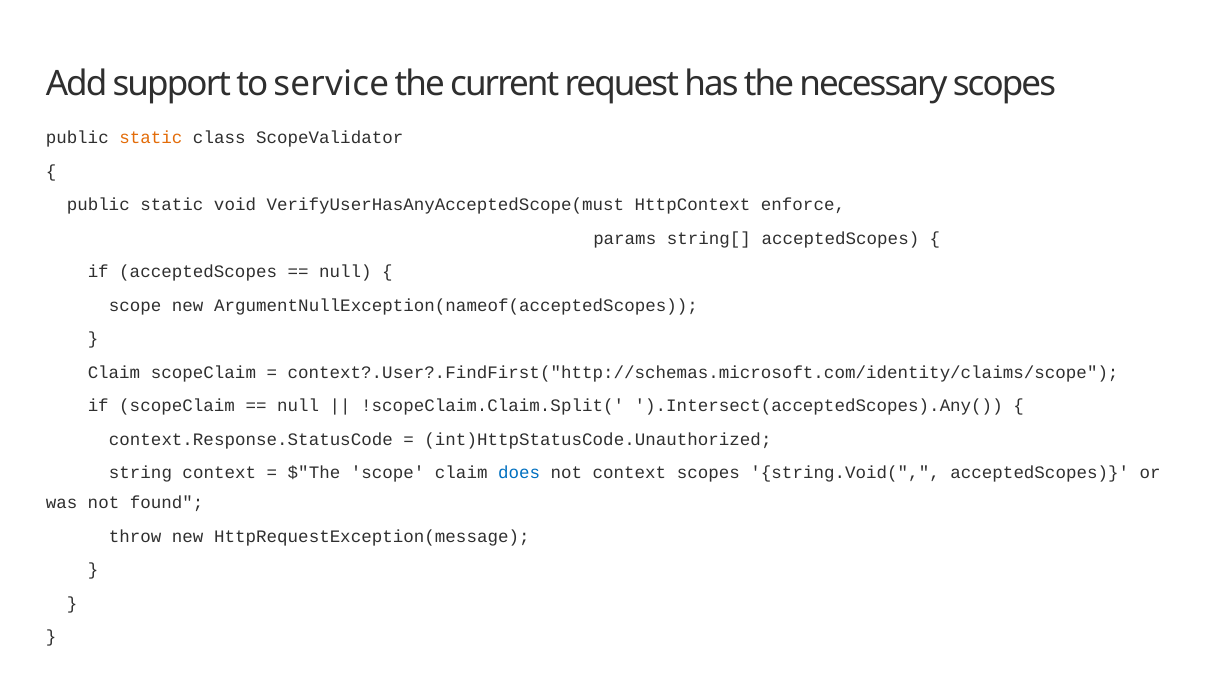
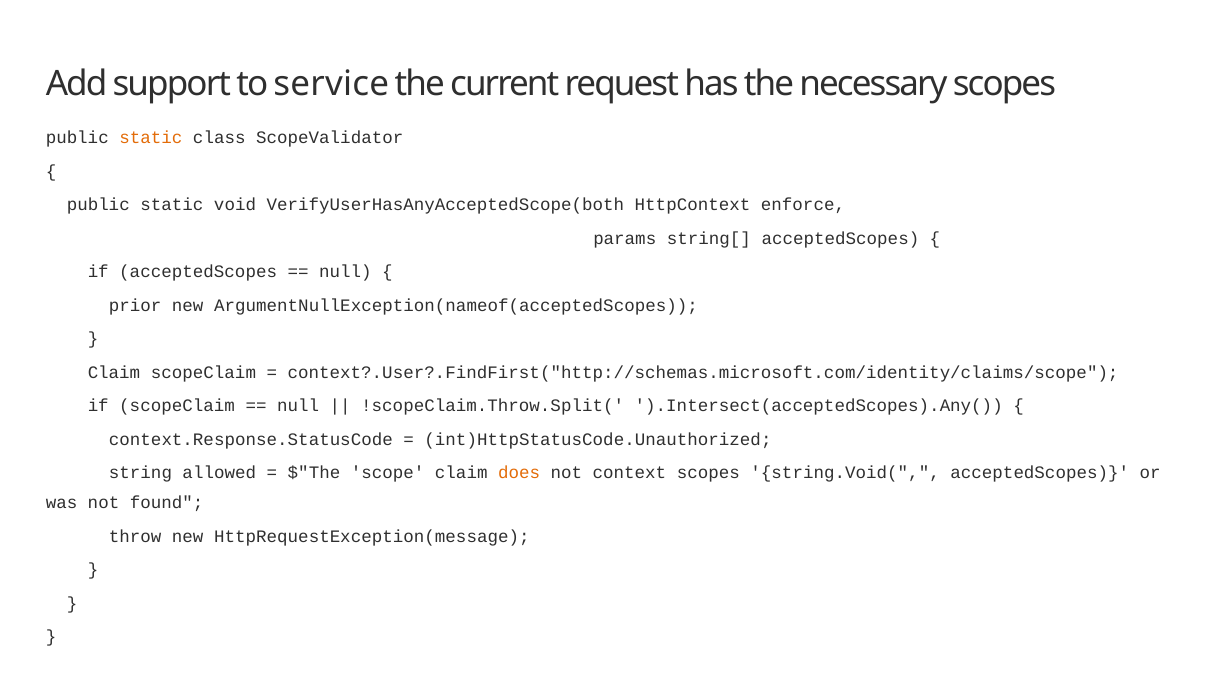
VerifyUserHasAnyAcceptedScope(must: VerifyUserHasAnyAcceptedScope(must -> VerifyUserHasAnyAcceptedScope(both
scope at (135, 306): scope -> prior
!scopeClaim.Claim.Split(: !scopeClaim.Claim.Split( -> !scopeClaim.Throw.Split(
string context: context -> allowed
does colour: blue -> orange
